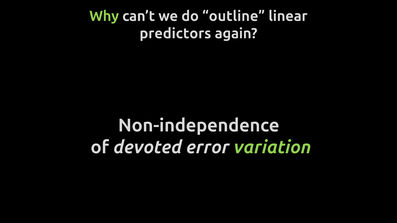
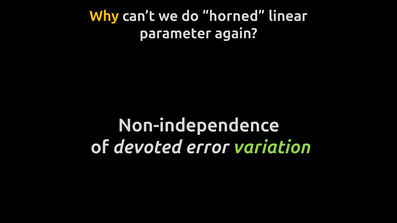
Why colour: light green -> yellow
outline: outline -> horned
predictors: predictors -> parameter
